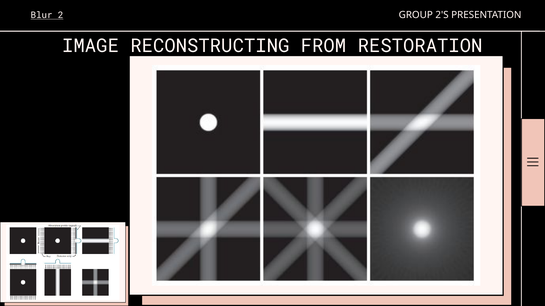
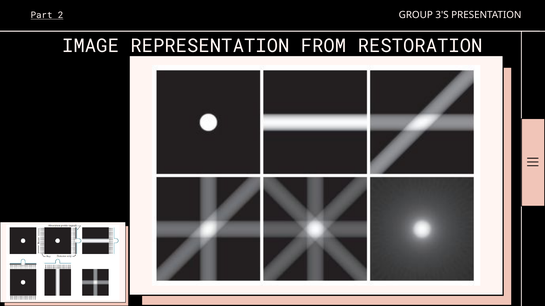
Blur: Blur -> Part
2'S: 2'S -> 3'S
RECONSTRUCTING: RECONSTRUCTING -> REPRESENTATION
